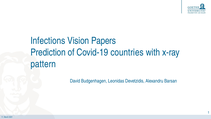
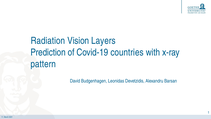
Infections: Infections -> Radiation
Papers: Papers -> Layers
